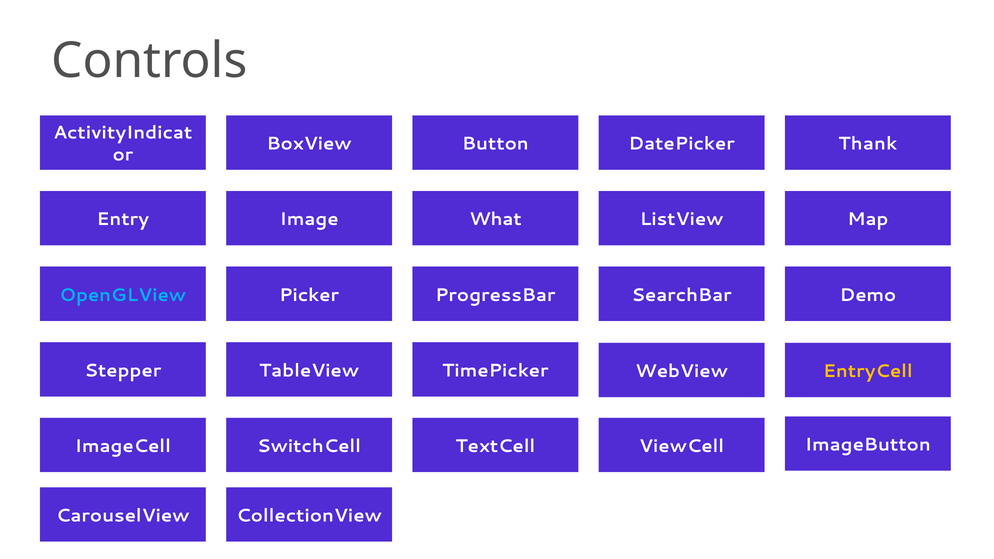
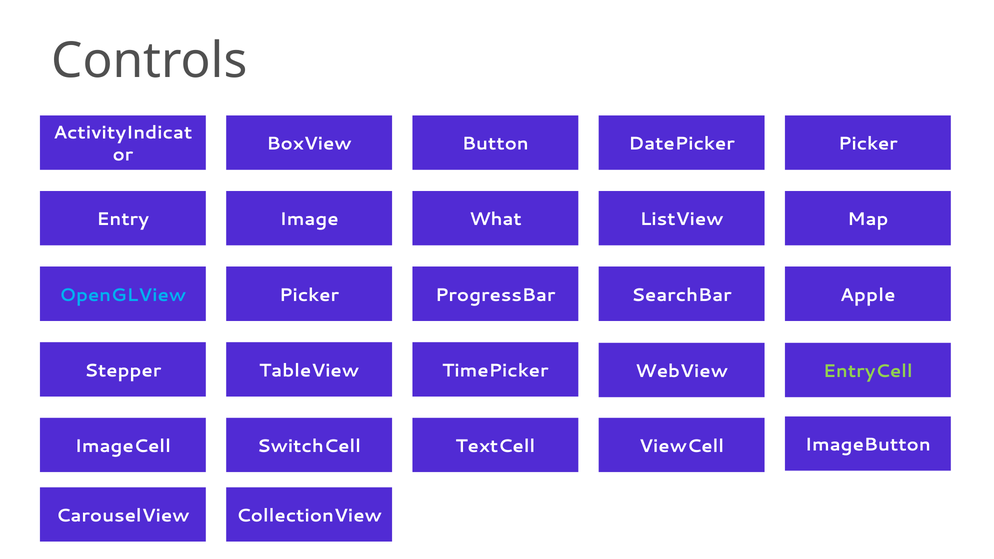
DatePicker Thank: Thank -> Picker
Demo: Demo -> Apple
EntryCell colour: yellow -> light green
